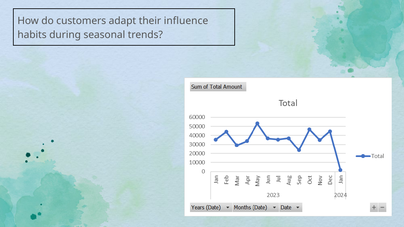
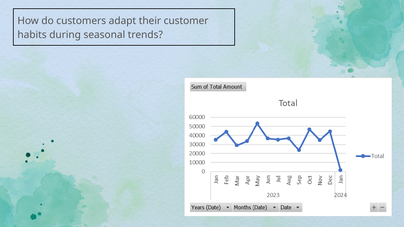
influence: influence -> customer
